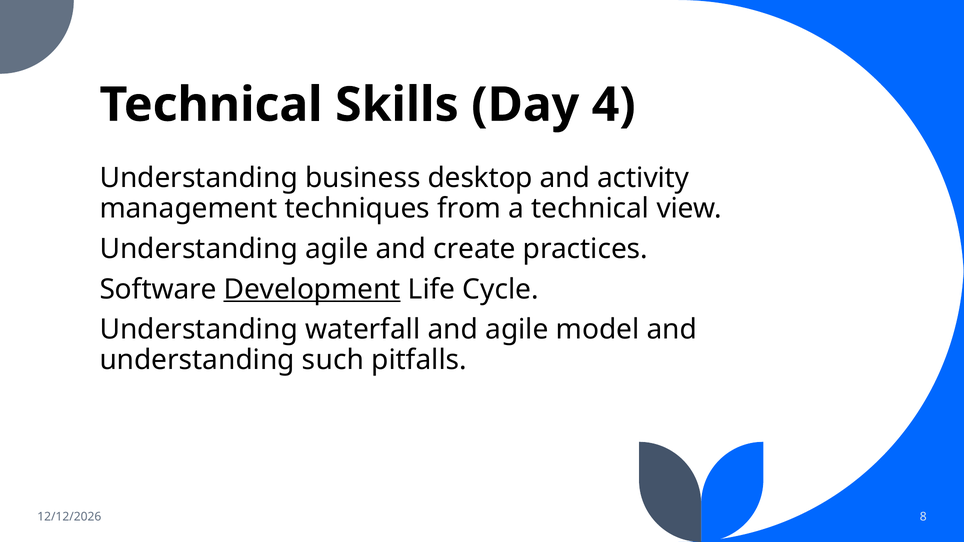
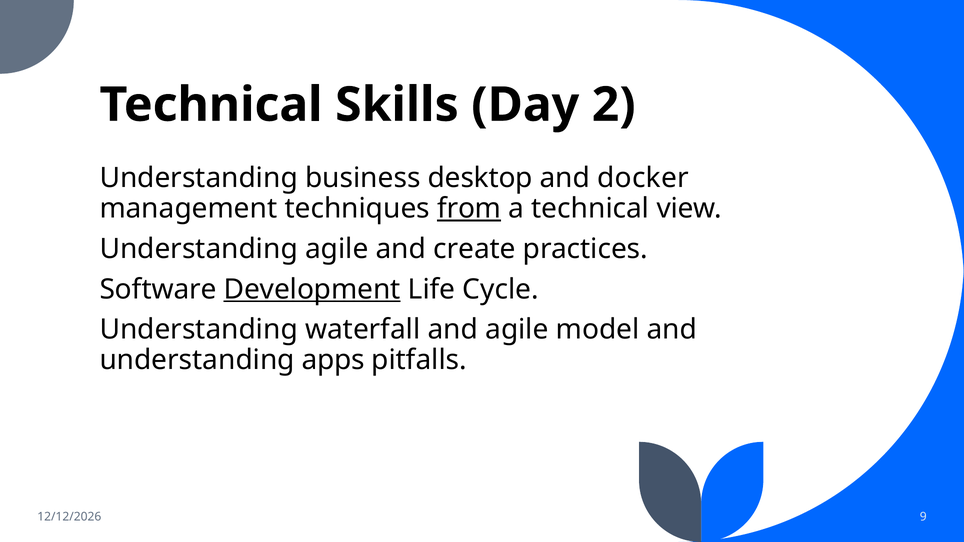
4: 4 -> 2
activity: activity -> docker
from underline: none -> present
such: such -> apps
8: 8 -> 9
